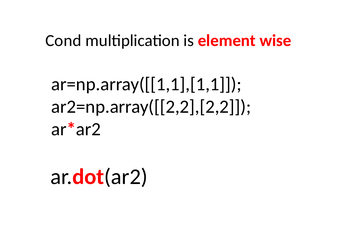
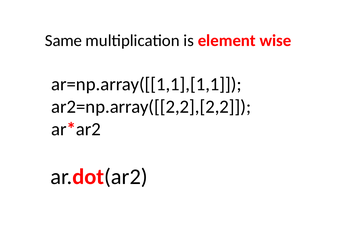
Cond: Cond -> Same
